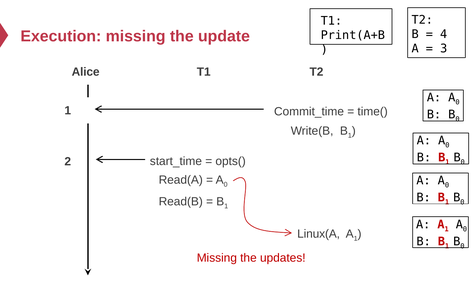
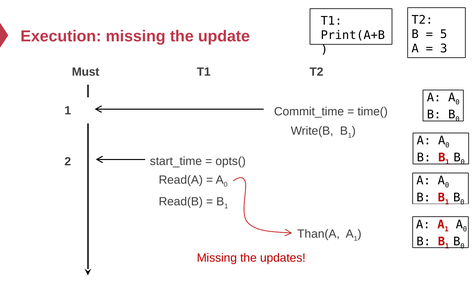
4: 4 -> 5
Alice: Alice -> Must
Linux(A: Linux(A -> Than(A
